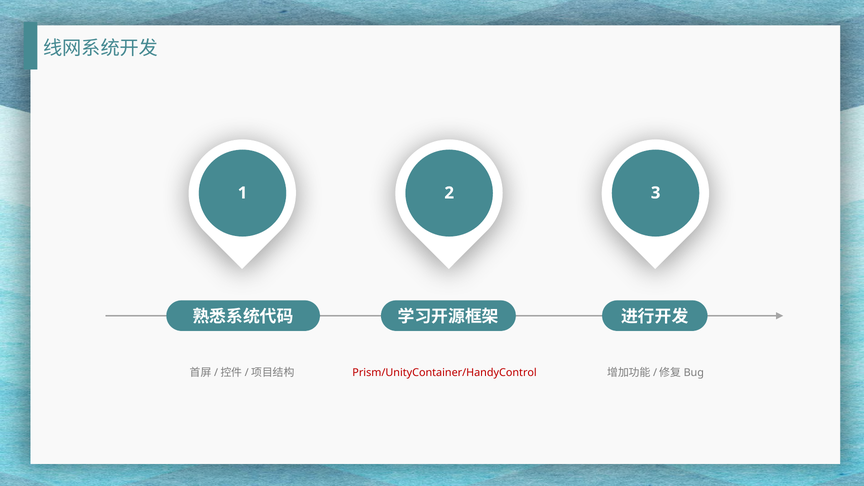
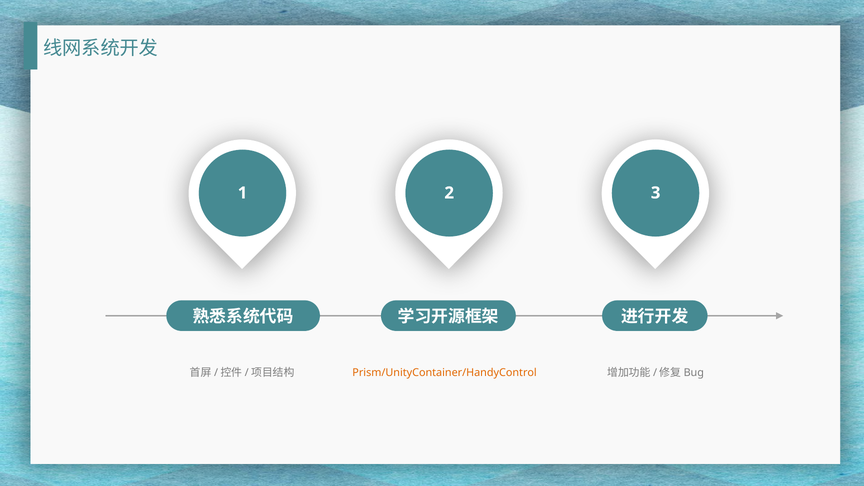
Prism/UnityContainer/HandyControl colour: red -> orange
